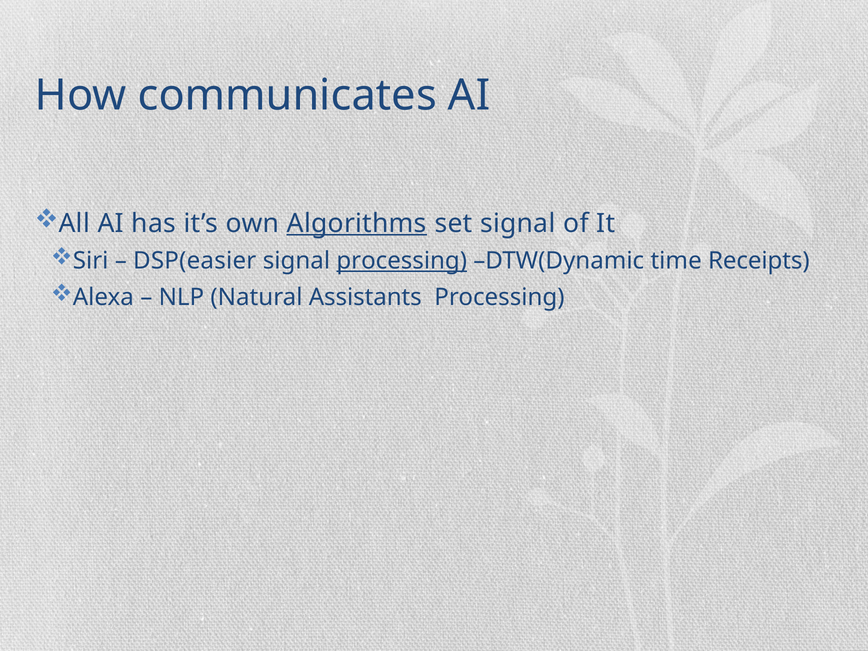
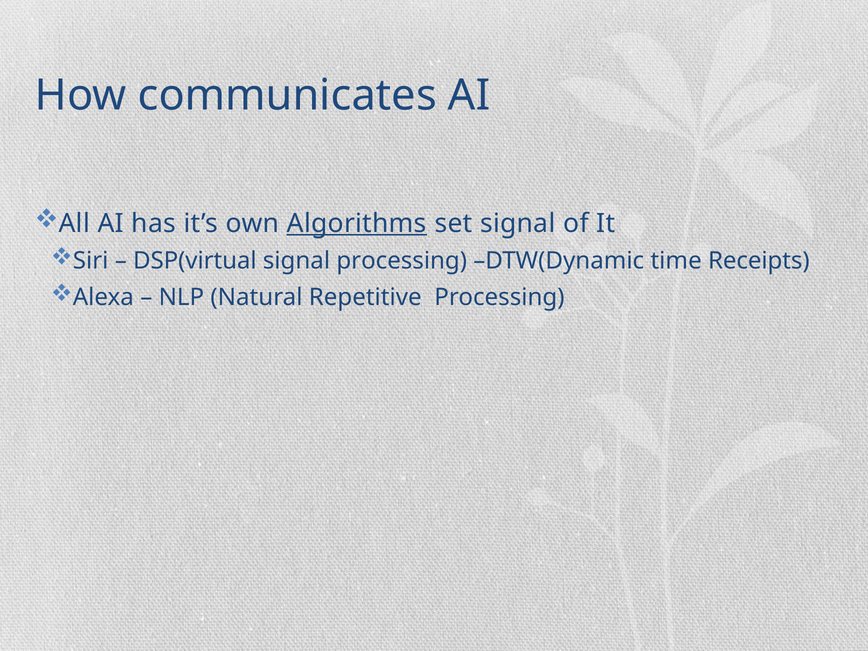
DSP(easier: DSP(easier -> DSP(virtual
processing at (402, 261) underline: present -> none
Assistants: Assistants -> Repetitive
